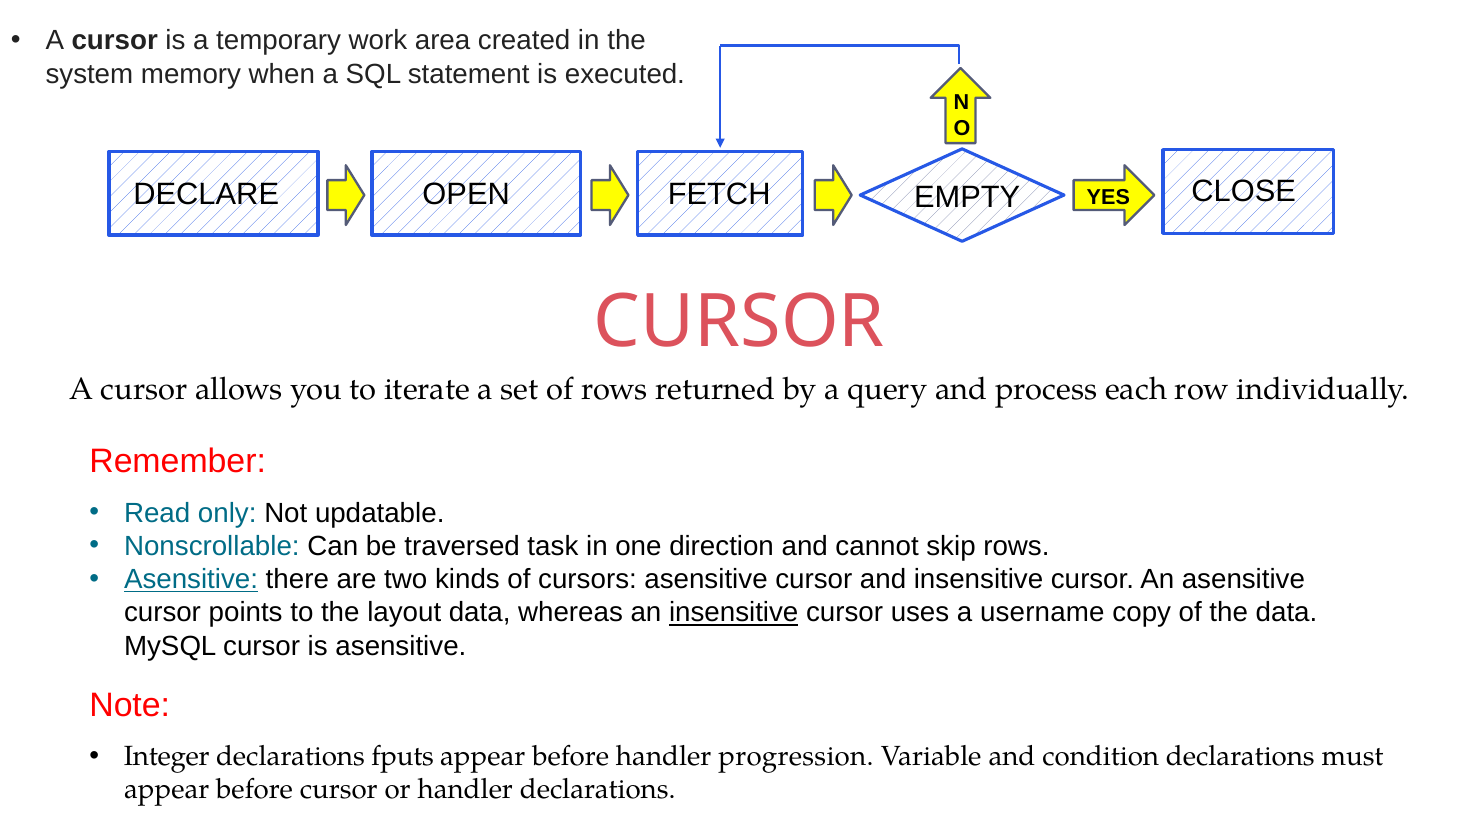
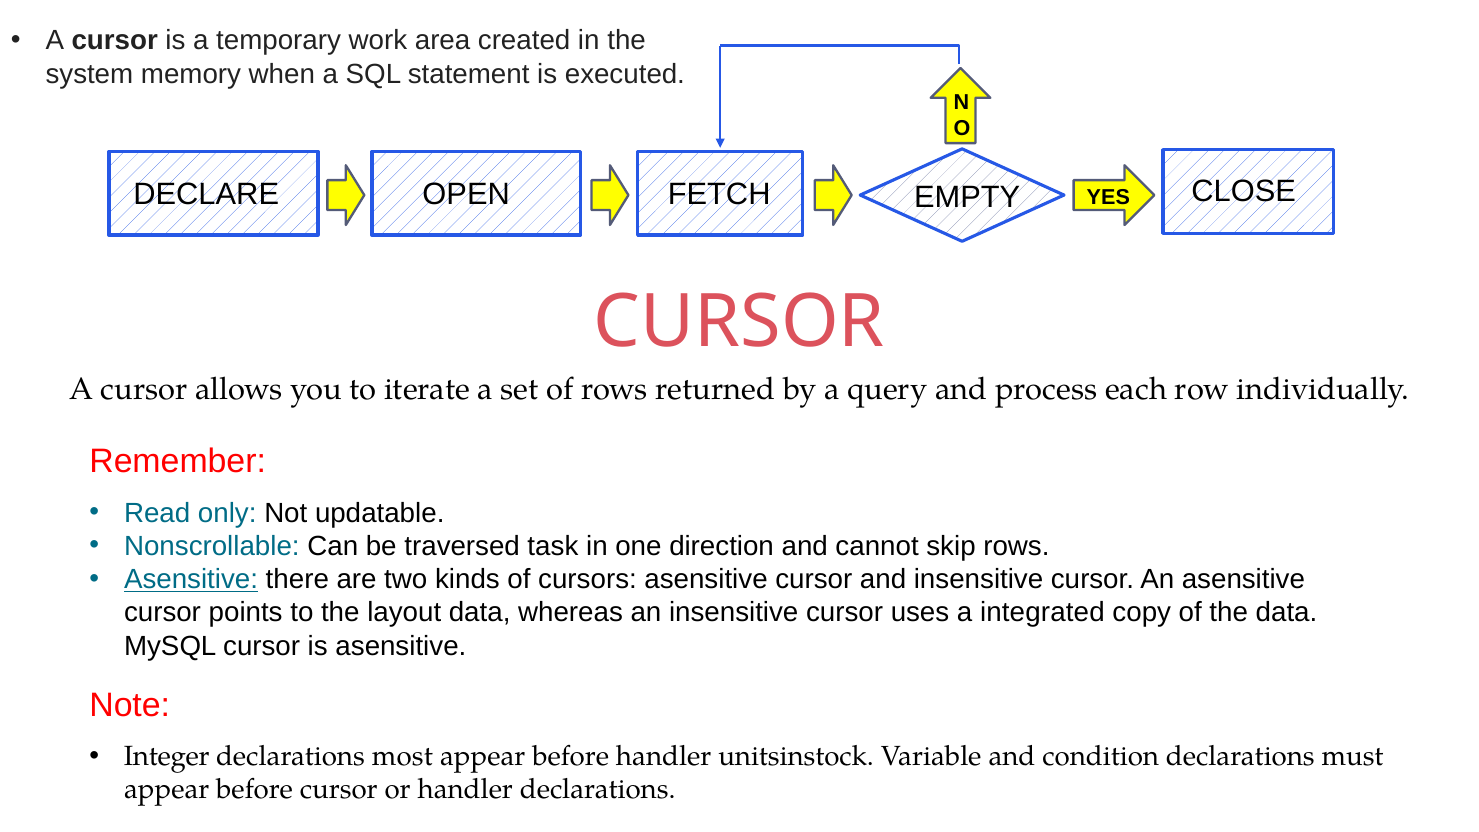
insensitive at (734, 613) underline: present -> none
username: username -> integrated
fputs: fputs -> most
progression: progression -> unitsinstock
